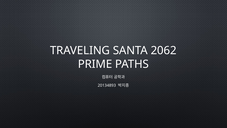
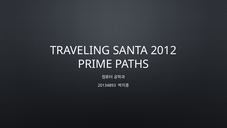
2062: 2062 -> 2012
